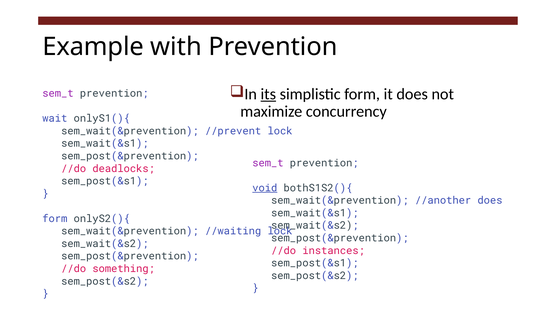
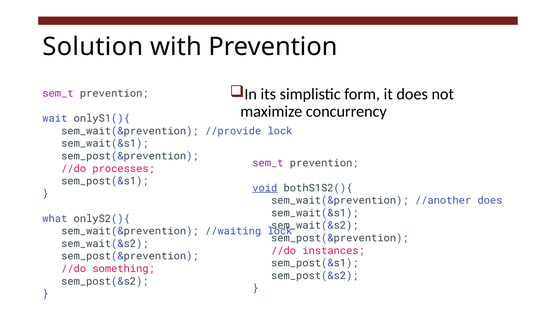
Example: Example -> Solution
its underline: present -> none
//prevent: //prevent -> //provide
deadlocks: deadlocks -> processes
form at (55, 218): form -> what
